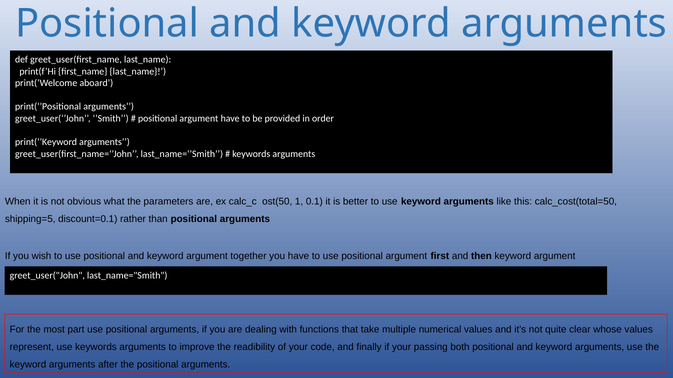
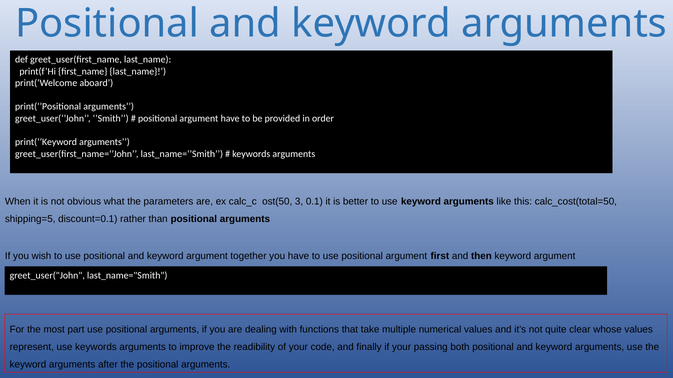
1: 1 -> 3
